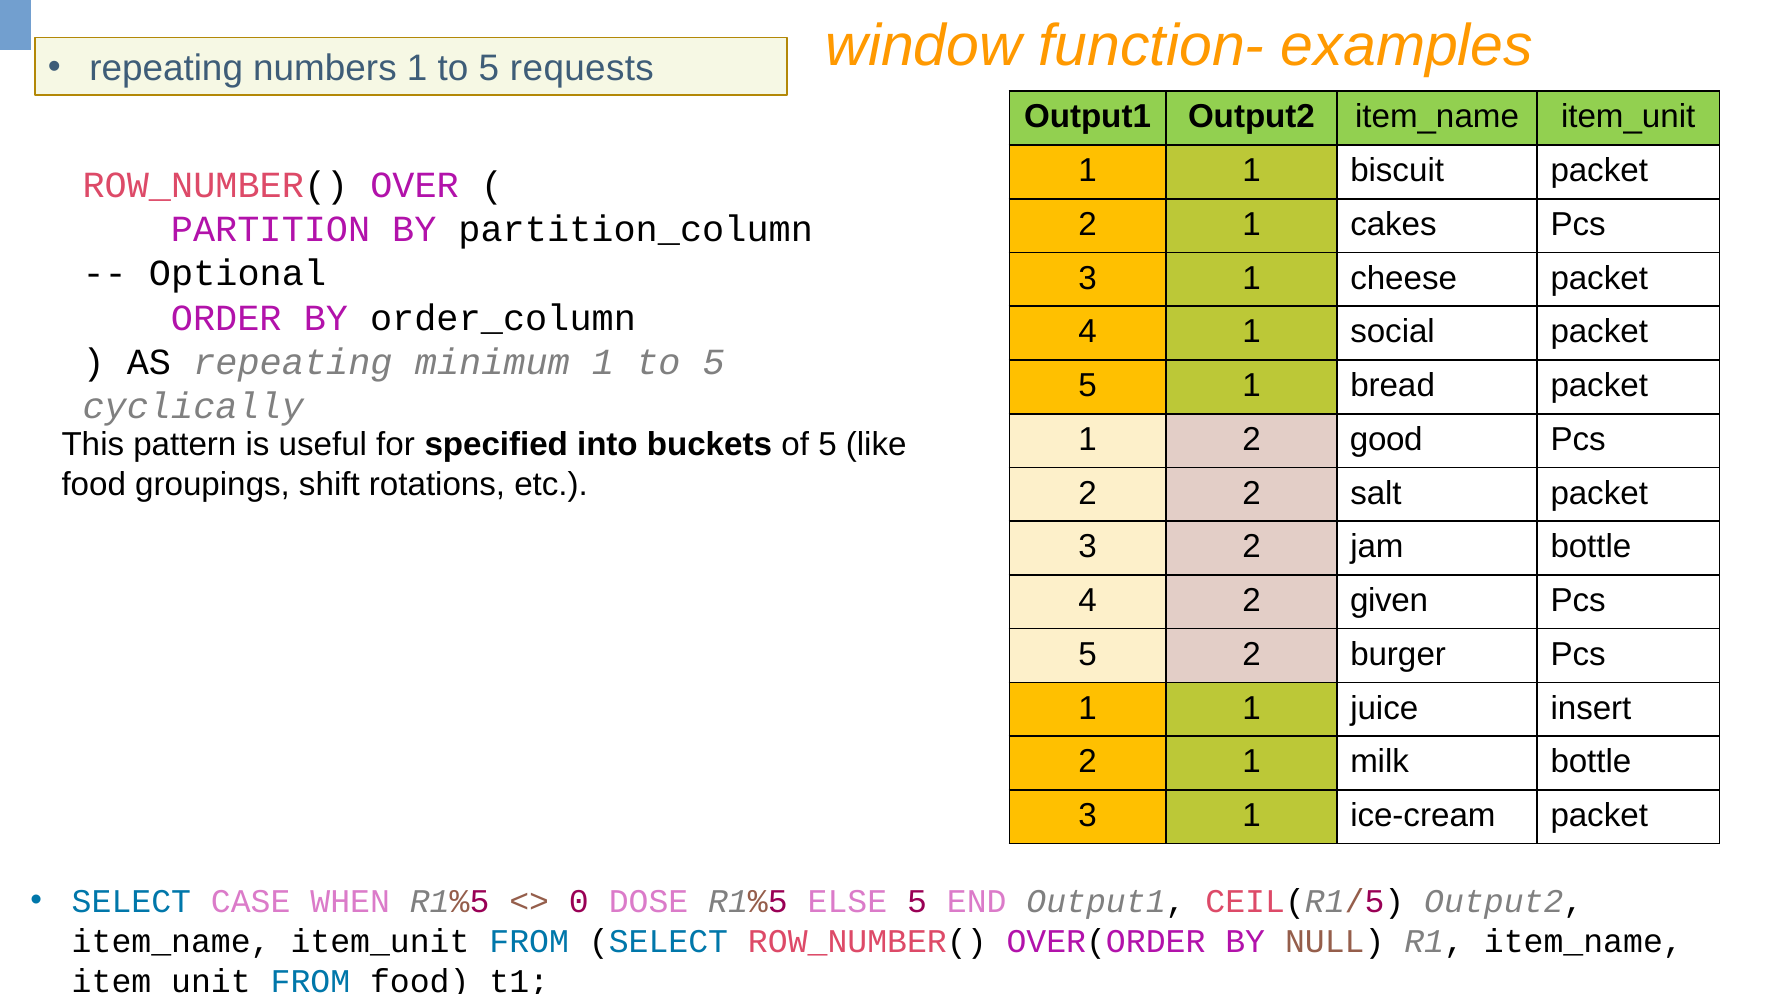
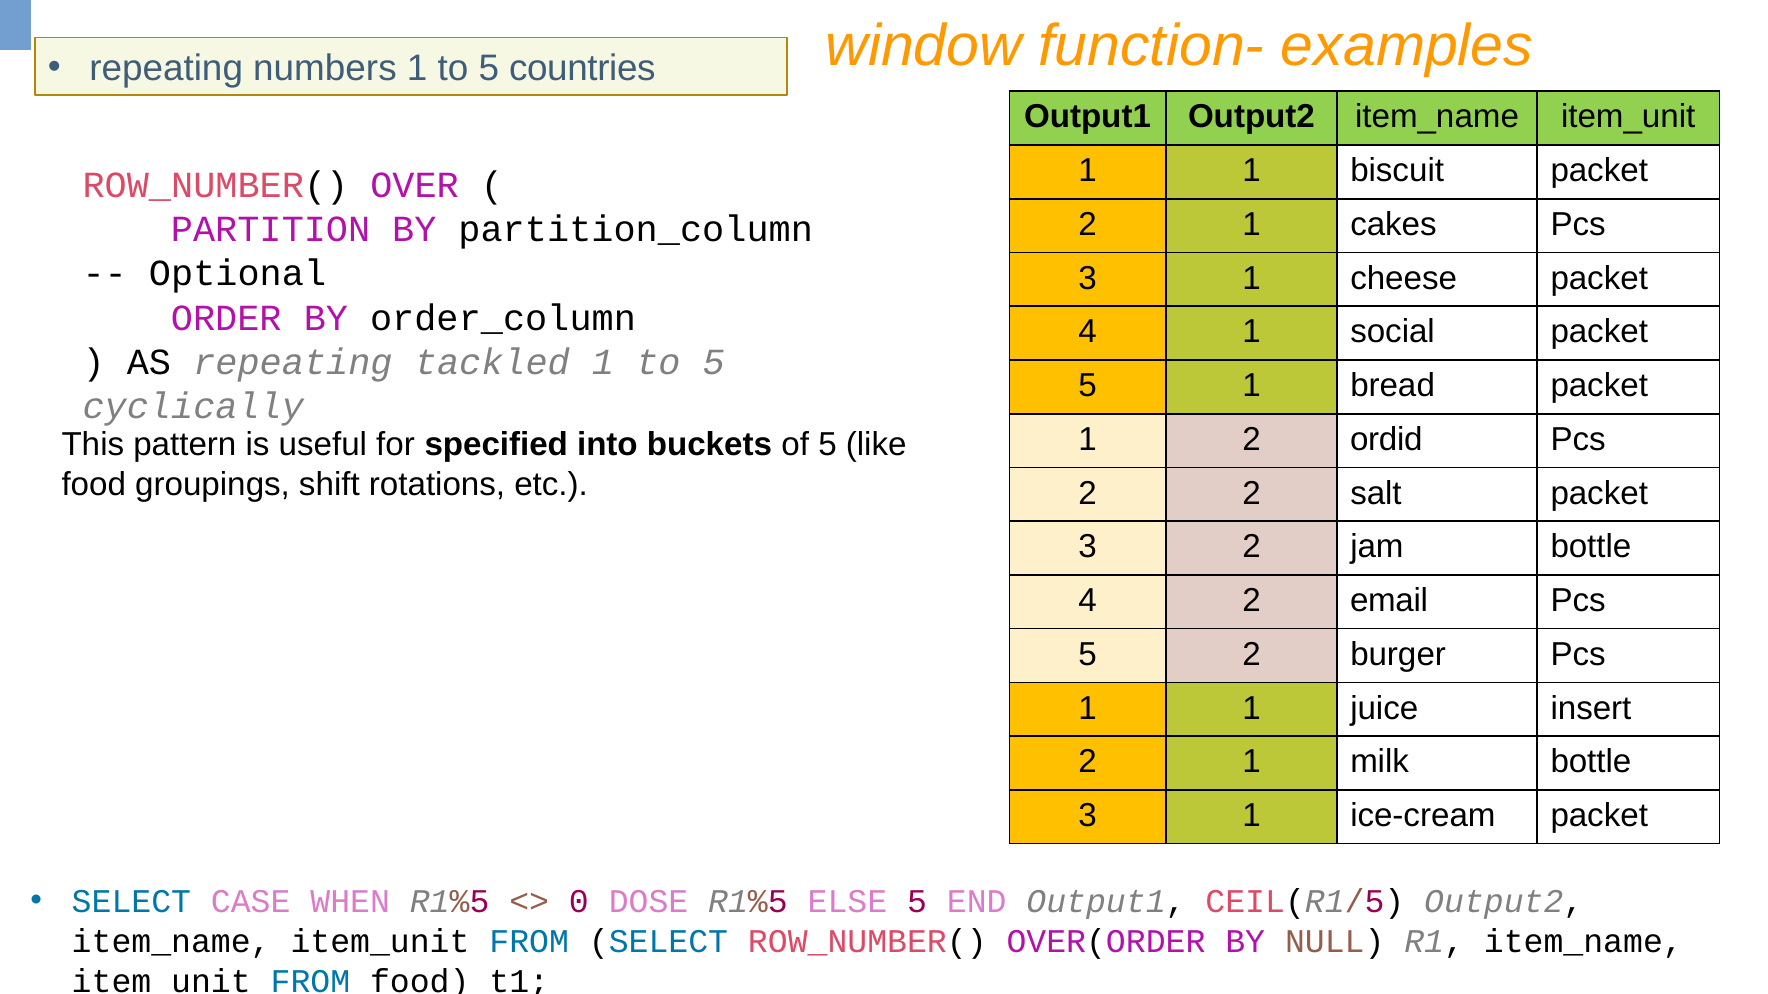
requests: requests -> countries
minimum: minimum -> tackled
good: good -> ordid
given: given -> email
